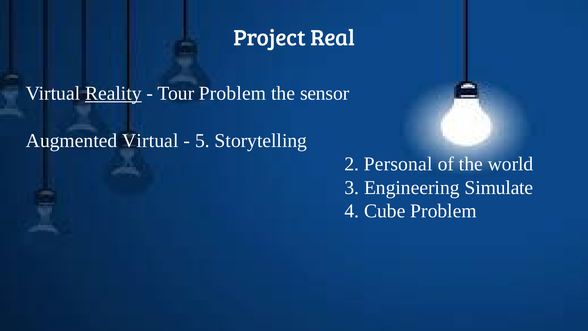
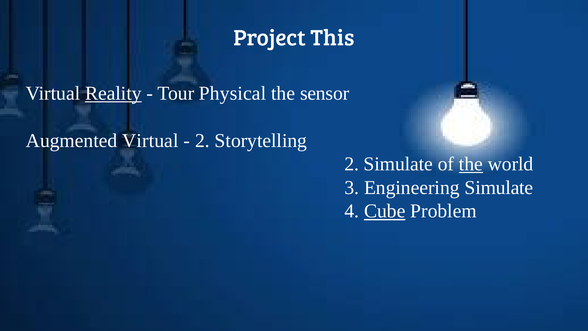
Real: Real -> This
Tour Problem: Problem -> Physical
5 at (202, 140): 5 -> 2
2 Personal: Personal -> Simulate
the at (471, 164) underline: none -> present
Cube underline: none -> present
